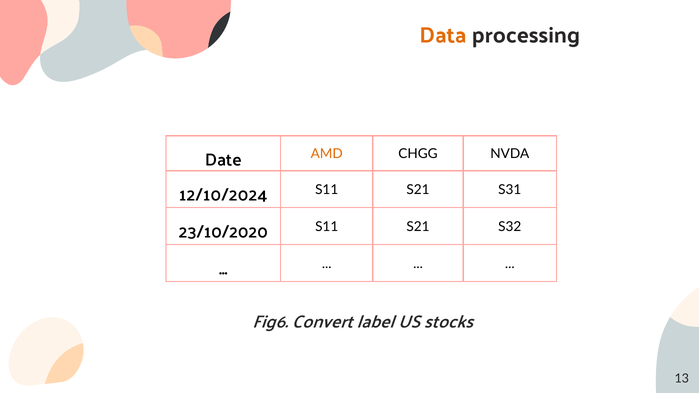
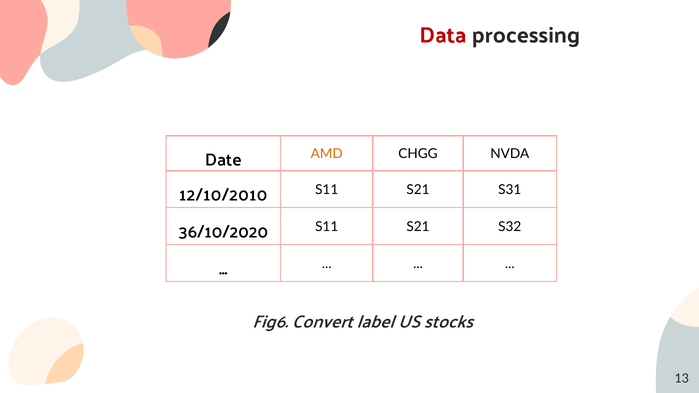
Data colour: orange -> red
12/10/2024: 12/10/2024 -> 12/10/2010
23/10/2020: 23/10/2020 -> 36/10/2020
